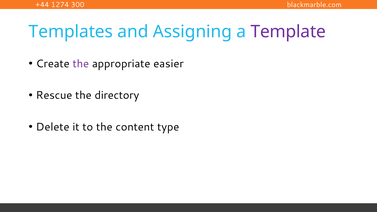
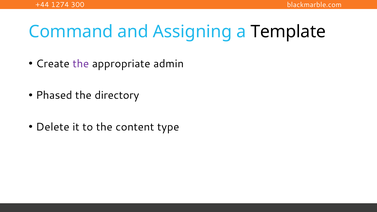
Templates: Templates -> Command
Template colour: purple -> black
easier: easier -> admin
Rescue: Rescue -> Phased
